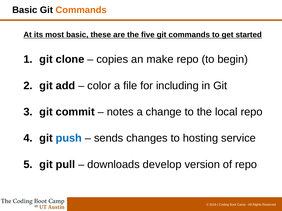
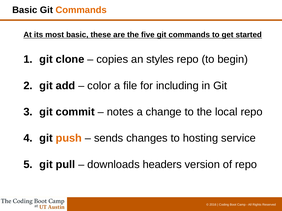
make: make -> styles
push colour: blue -> orange
develop: develop -> headers
